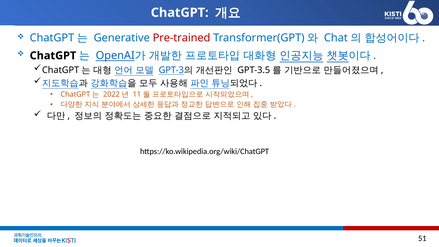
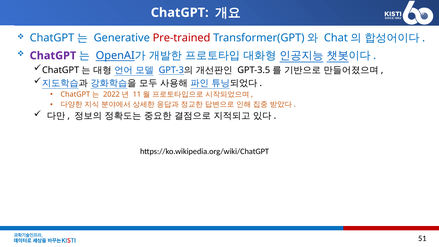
ChatGPT at (53, 56) colour: black -> purple
